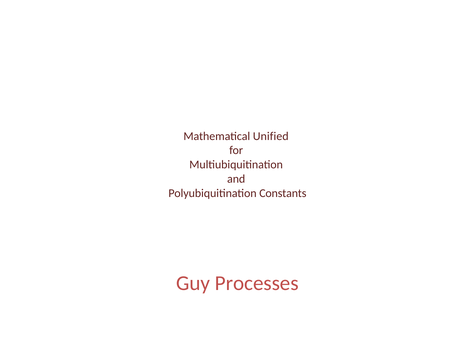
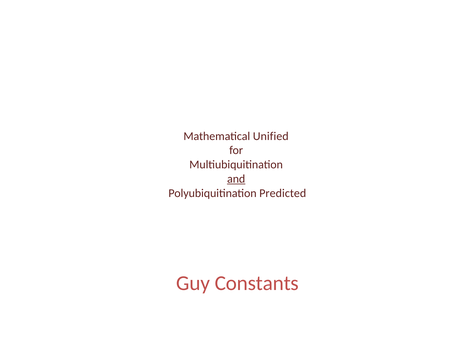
and underline: none -> present
Constants: Constants -> Predicted
Processes: Processes -> Constants
